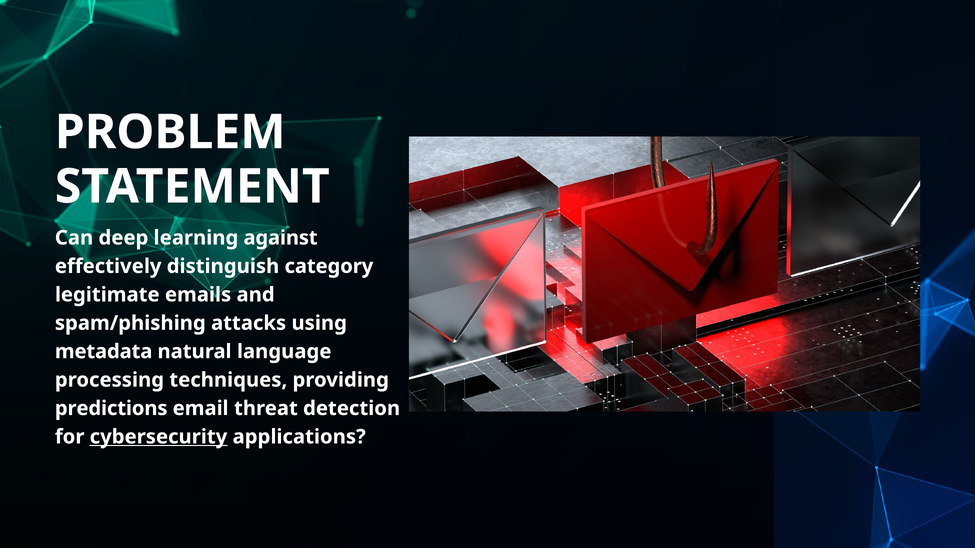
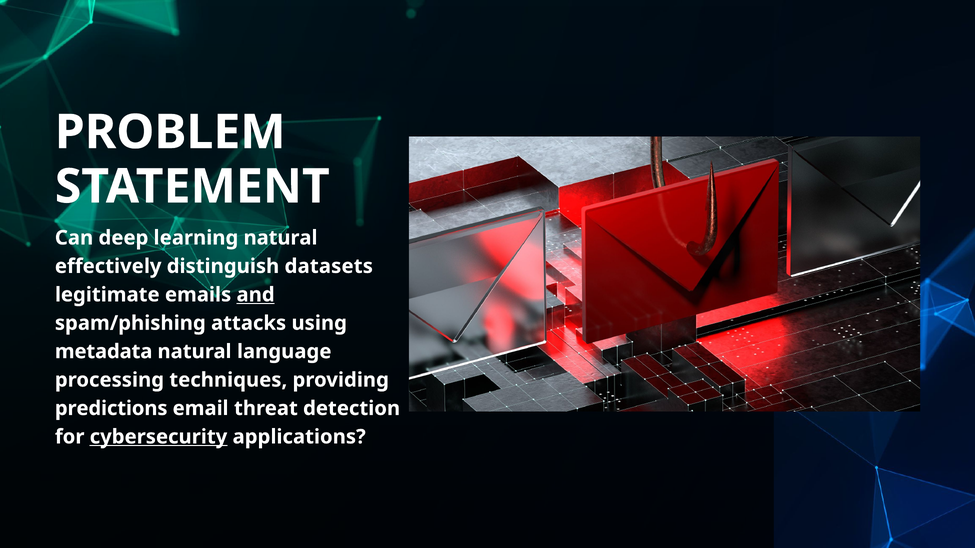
learning against: against -> natural
category: category -> datasets
and underline: none -> present
